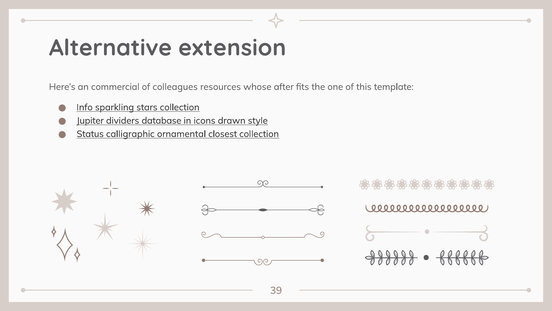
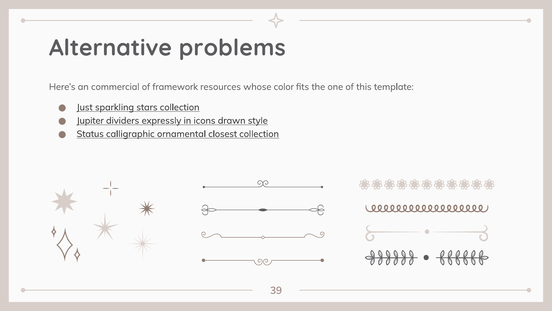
extension: extension -> problems
colleagues: colleagues -> framework
after: after -> color
Info: Info -> Just
database: database -> expressly
